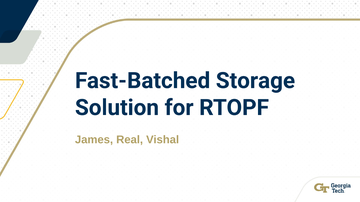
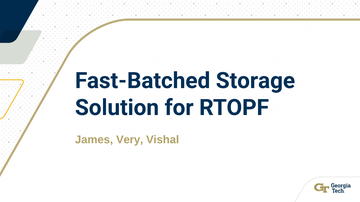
Real: Real -> Very
